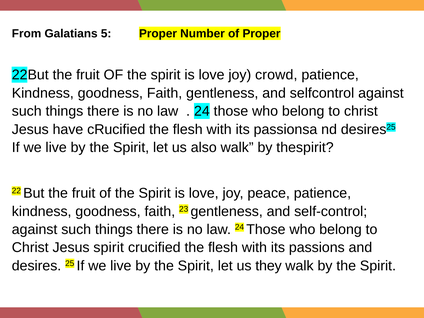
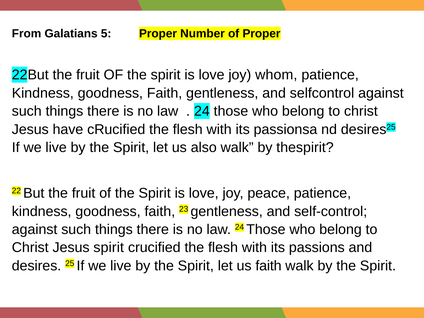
crowd: crowd -> whom
us they: they -> faith
